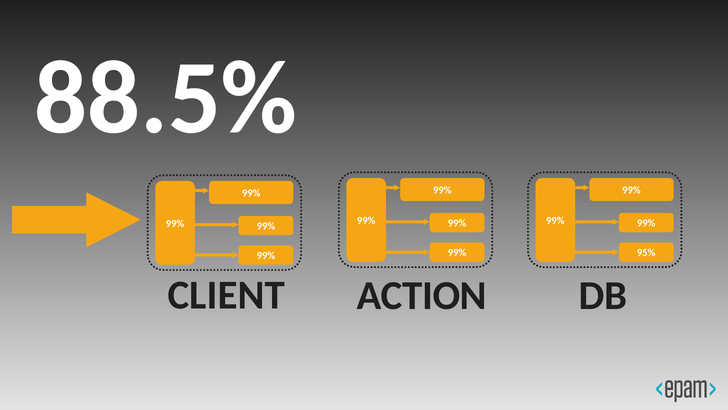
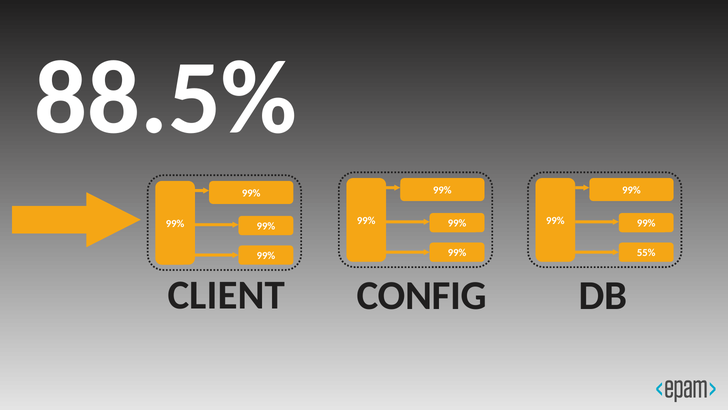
95%: 95% -> 55%
ACTION: ACTION -> CONFIG
